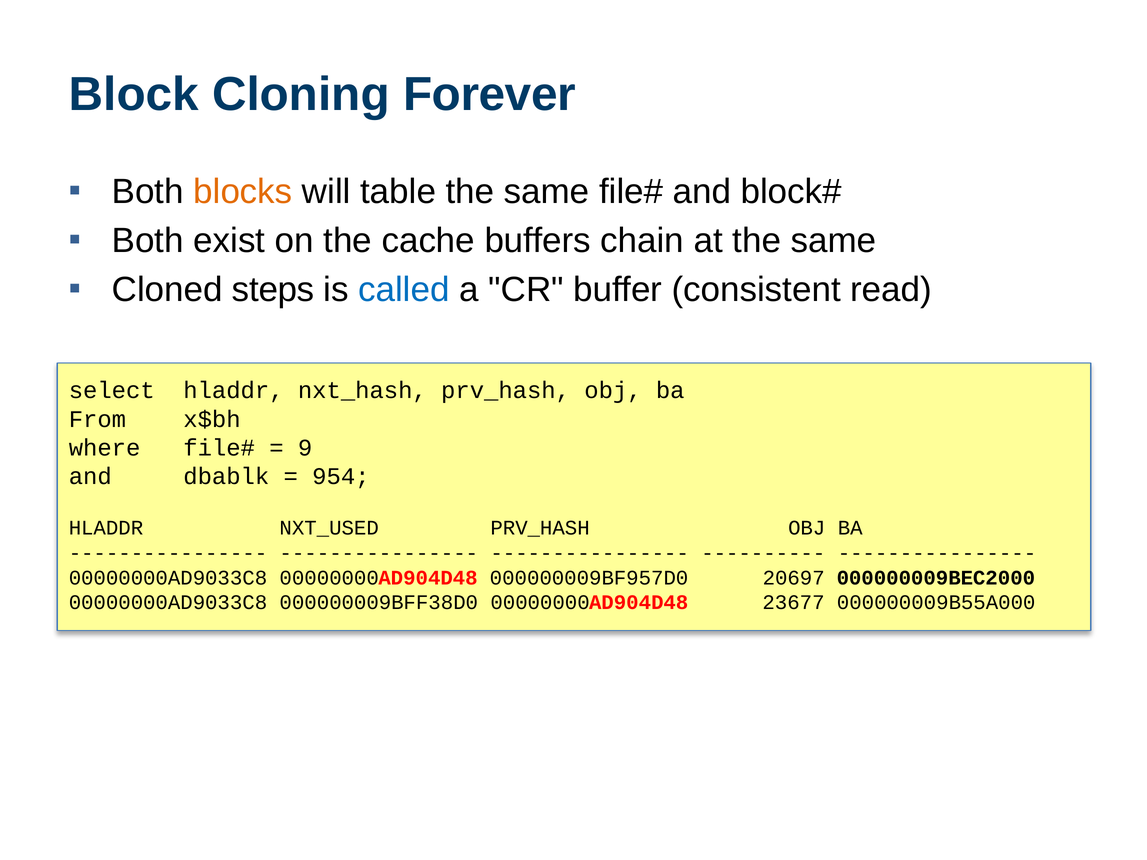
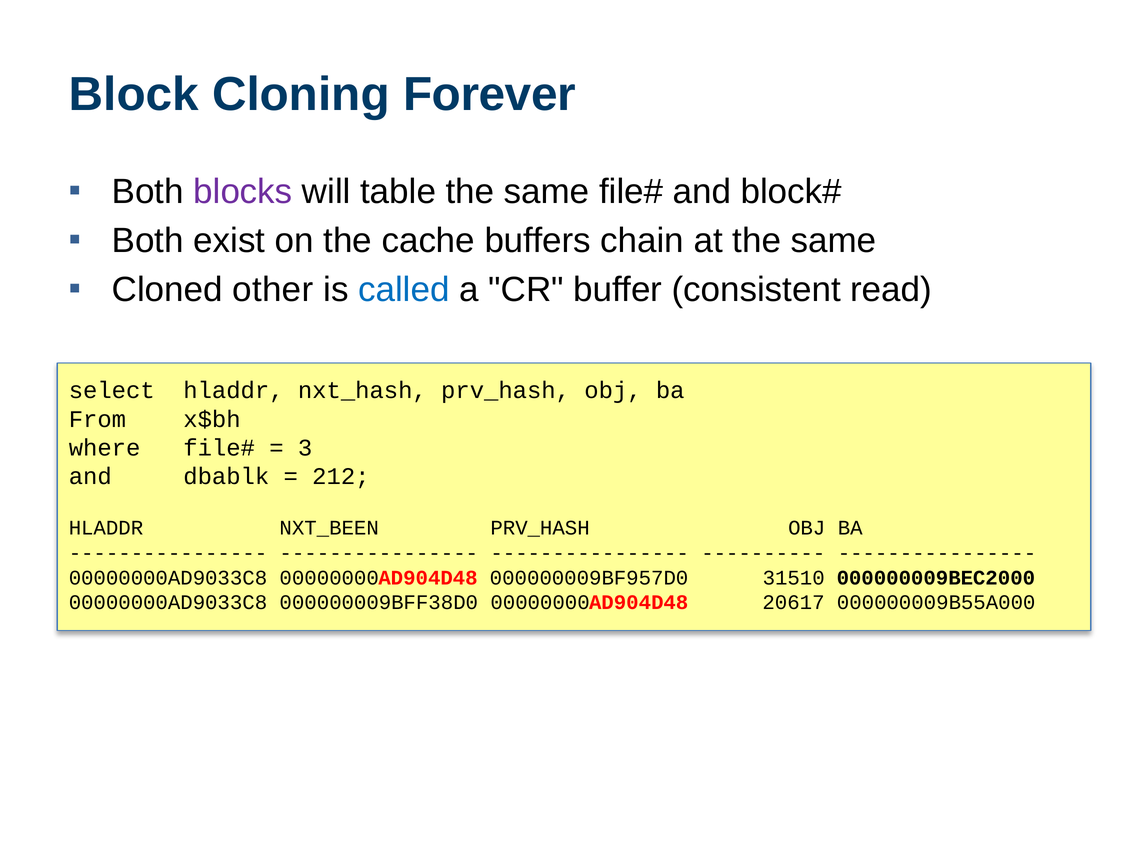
blocks colour: orange -> purple
steps: steps -> other
9: 9 -> 3
954: 954 -> 212
NXT_USED: NXT_USED -> NXT_BEEN
20697: 20697 -> 31510
23677: 23677 -> 20617
